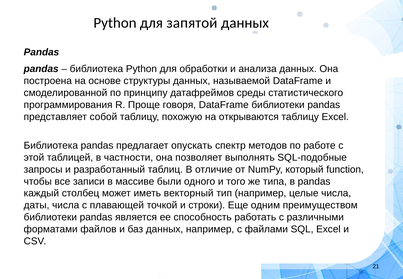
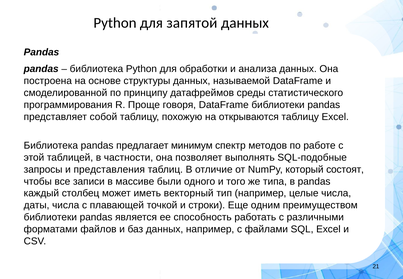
опускать: опускать -> минимум
разработанный: разработанный -> представления
function: function -> состоят
